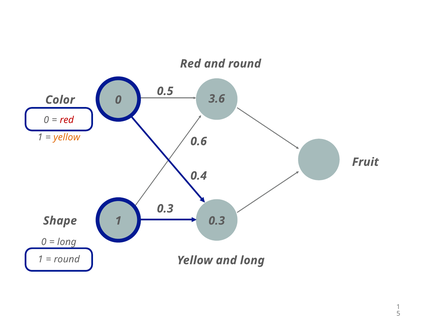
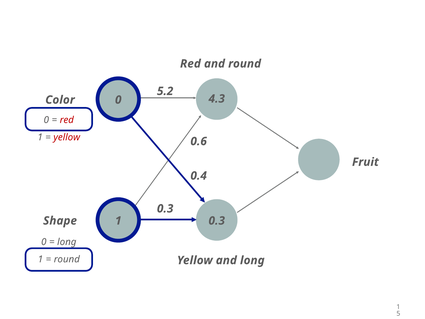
0.5: 0.5 -> 5.2
3.6: 3.6 -> 4.3
yellow at (67, 137) colour: orange -> red
